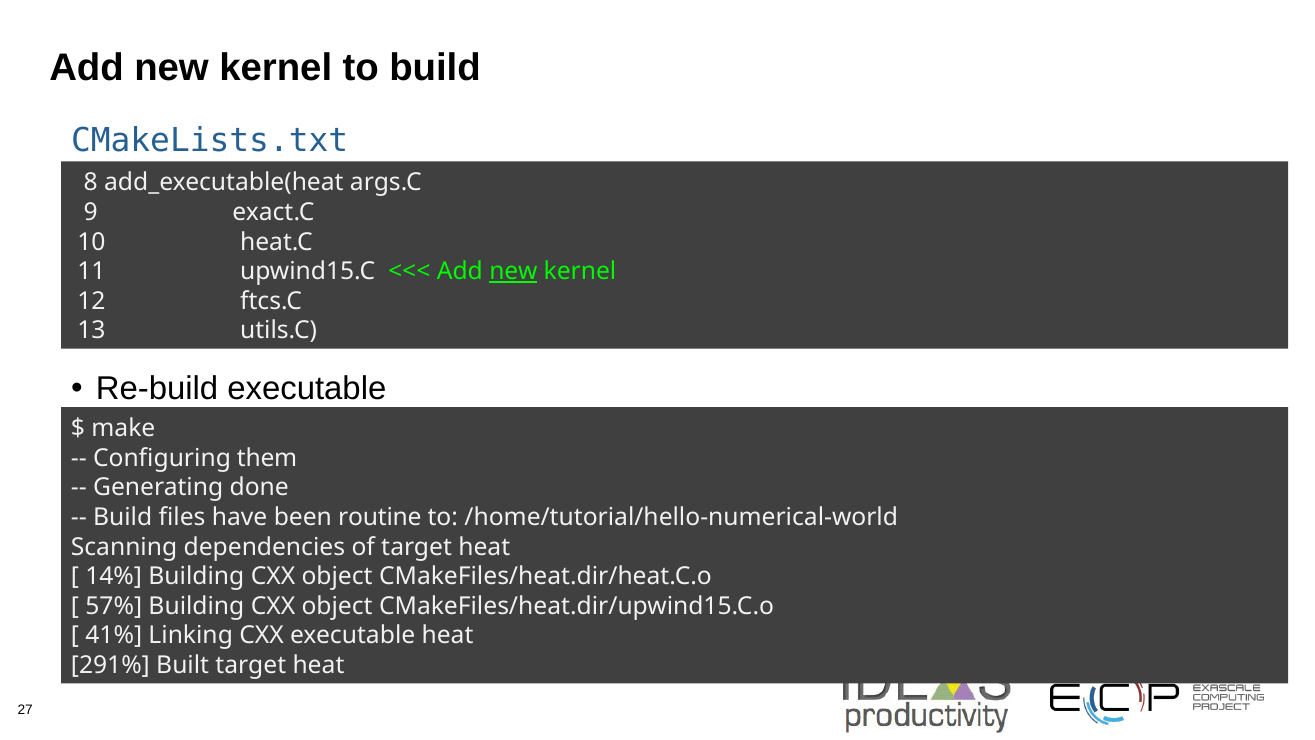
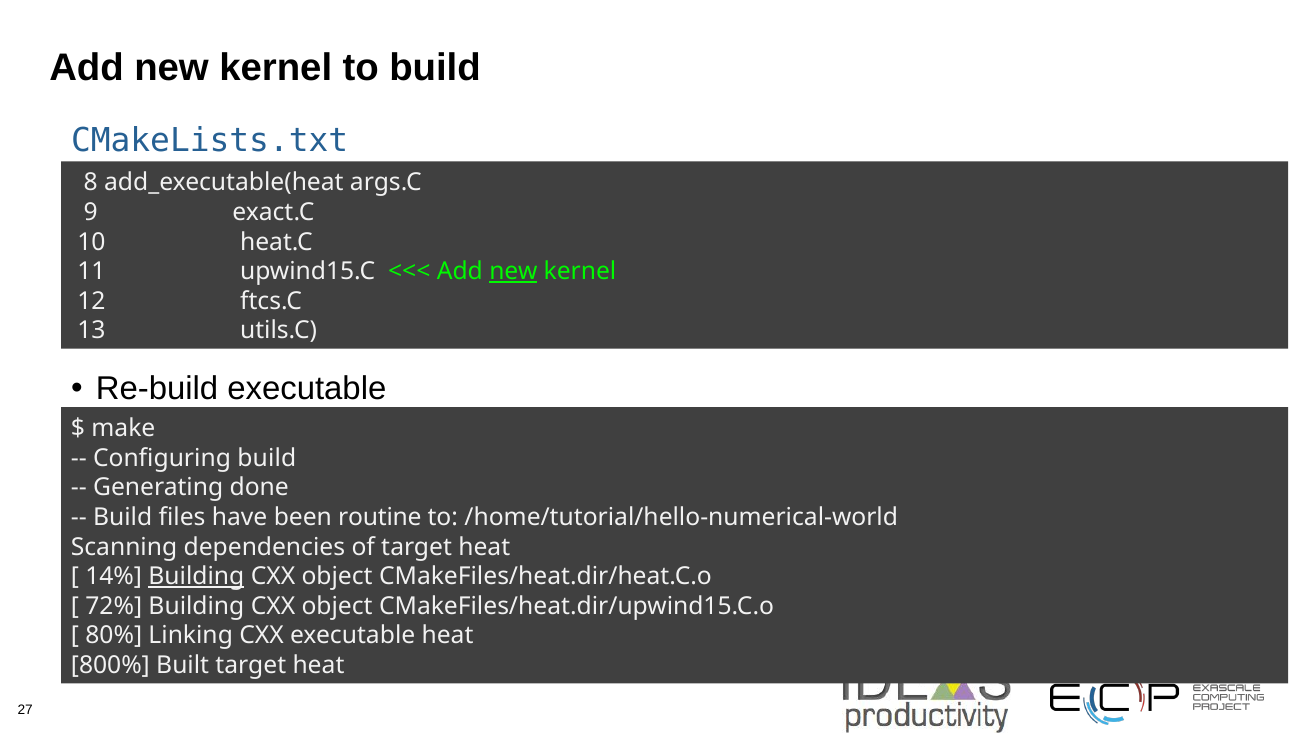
Configuring them: them -> build
Building at (196, 576) underline: none -> present
57%: 57% -> 72%
41%: 41% -> 80%
291%: 291% -> 800%
